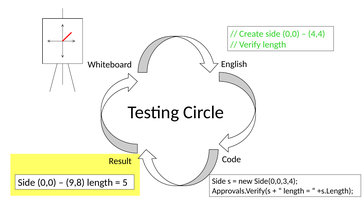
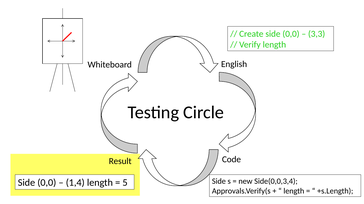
4,4: 4,4 -> 3,3
9,8: 9,8 -> 1,4
